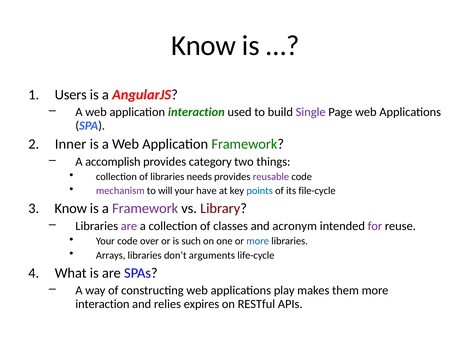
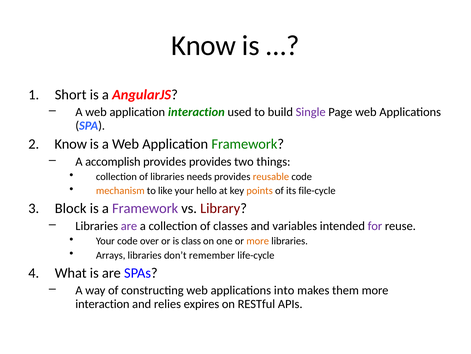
Users: Users -> Short
Inner at (71, 144): Inner -> Know
provides category: category -> provides
reusable colour: purple -> orange
mechanism colour: purple -> orange
will: will -> like
have: have -> hello
points colour: blue -> orange
Know at (71, 208): Know -> Block
acronym: acronym -> variables
such: such -> class
more at (258, 241) colour: blue -> orange
arguments: arguments -> remember
play: play -> into
